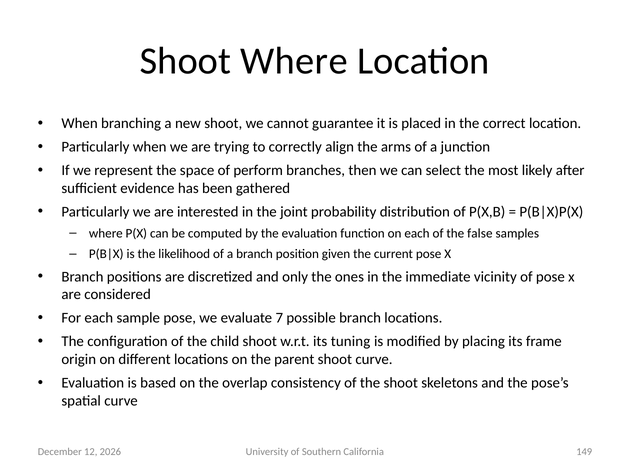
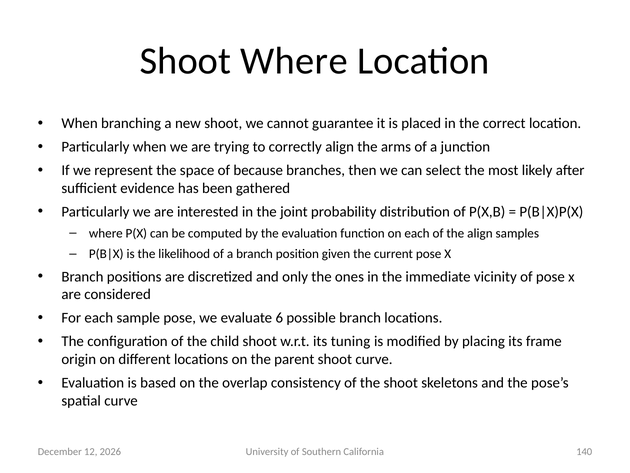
perform: perform -> because
the false: false -> align
7: 7 -> 6
149: 149 -> 140
